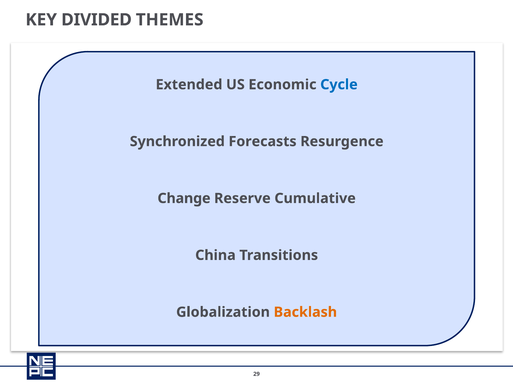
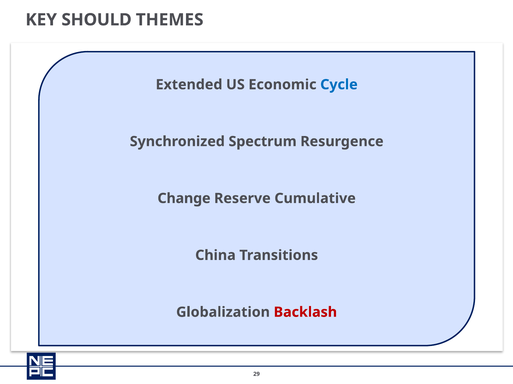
DIVIDED: DIVIDED -> SHOULD
Forecasts: Forecasts -> Spectrum
Backlash colour: orange -> red
